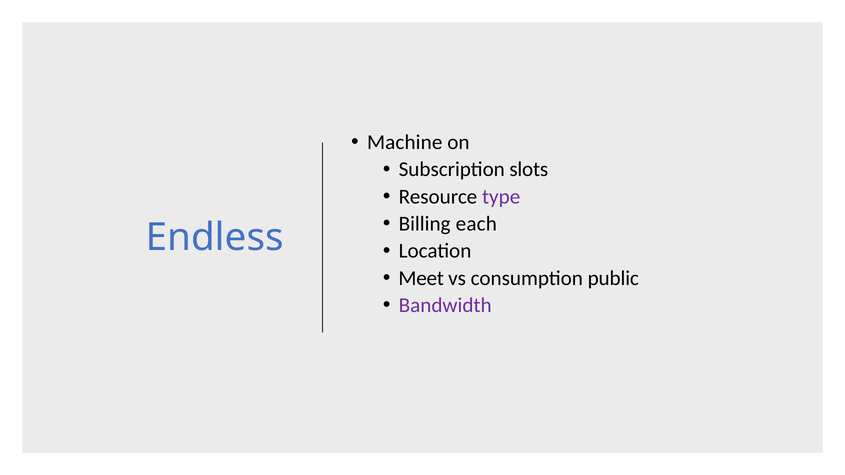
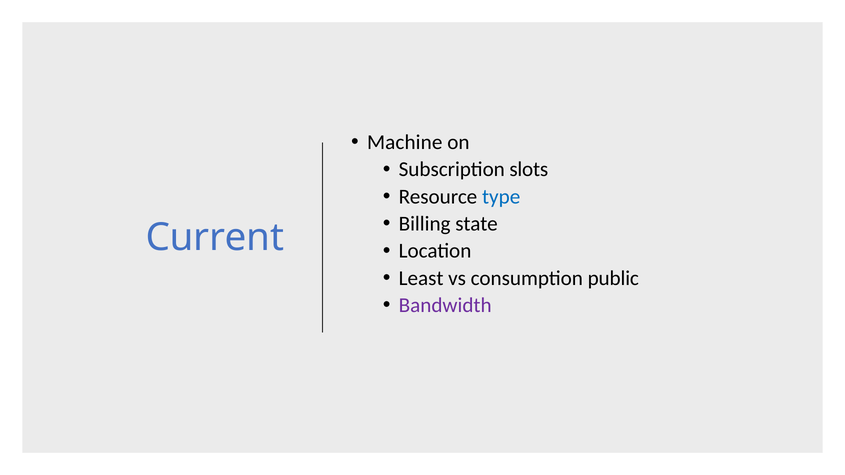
type colour: purple -> blue
each: each -> state
Endless: Endless -> Current
Meet: Meet -> Least
